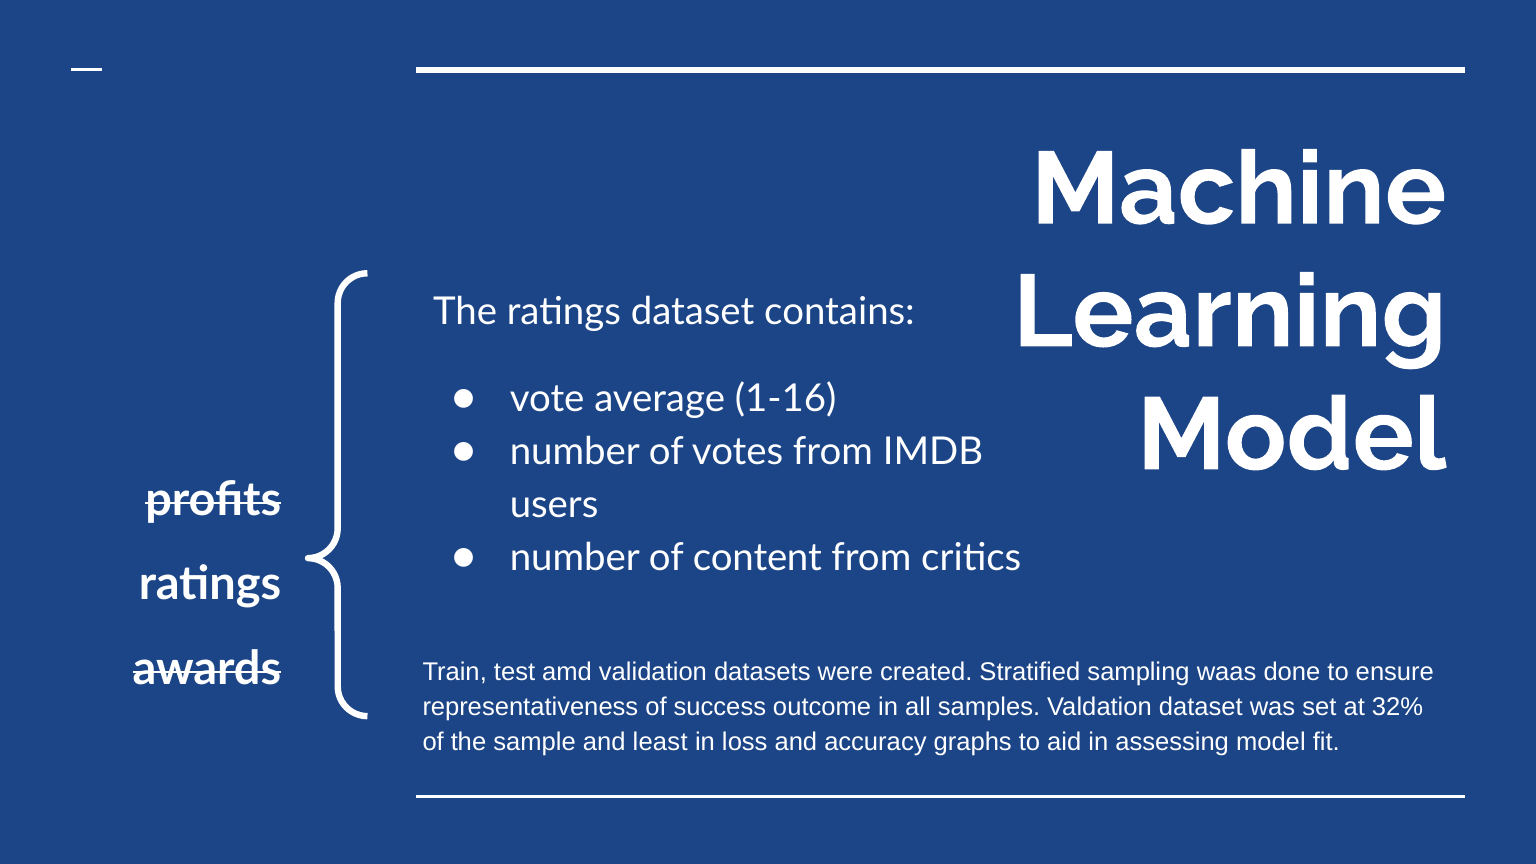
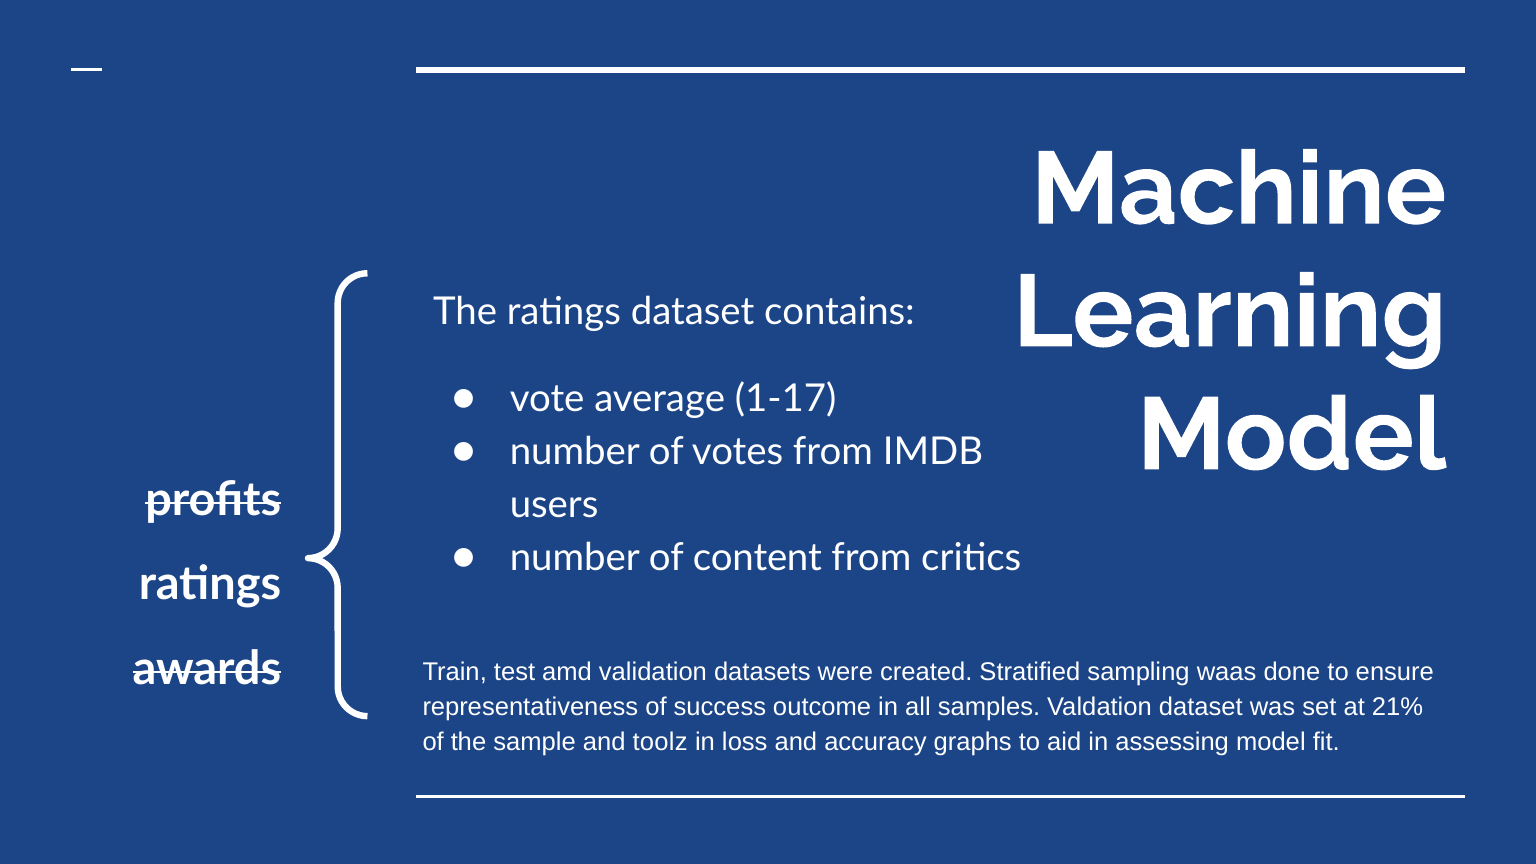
1-16: 1-16 -> 1-17
32%: 32% -> 21%
least: least -> toolz
